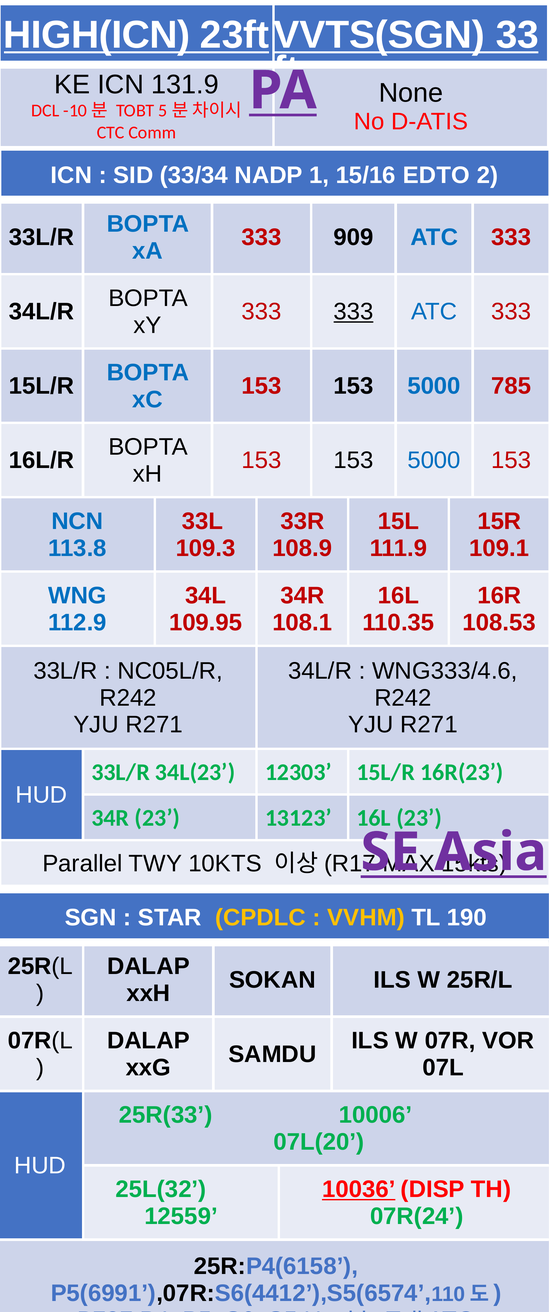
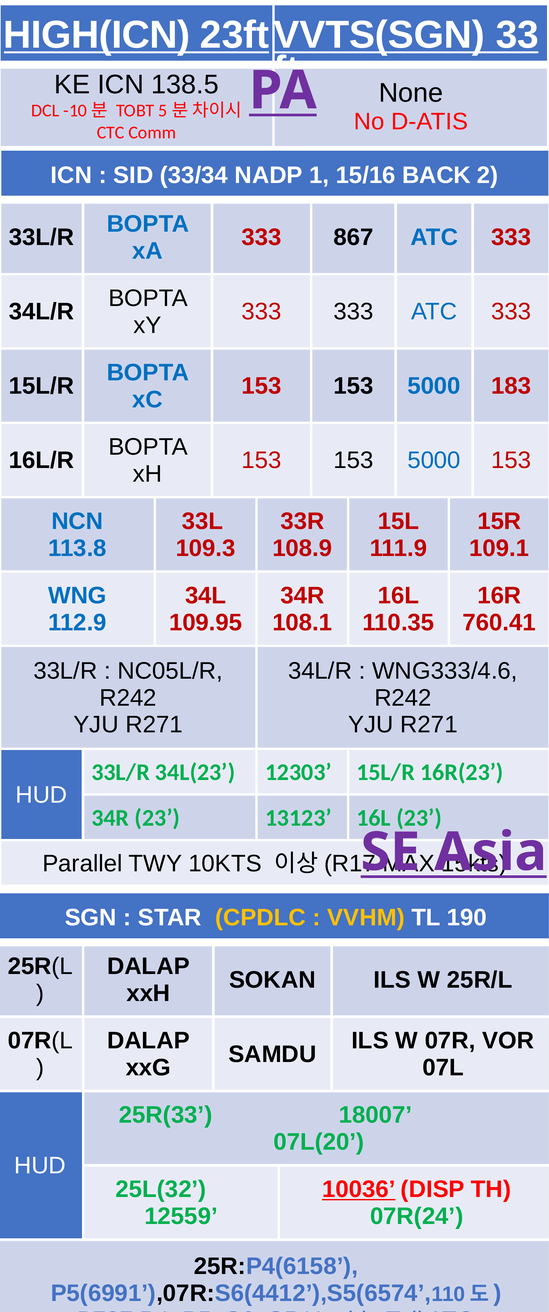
131.9: 131.9 -> 138.5
EDTO: EDTO -> BACK
909: 909 -> 867
333 at (353, 312) underline: present -> none
785: 785 -> 183
108.53: 108.53 -> 760.41
10006: 10006 -> 18007
